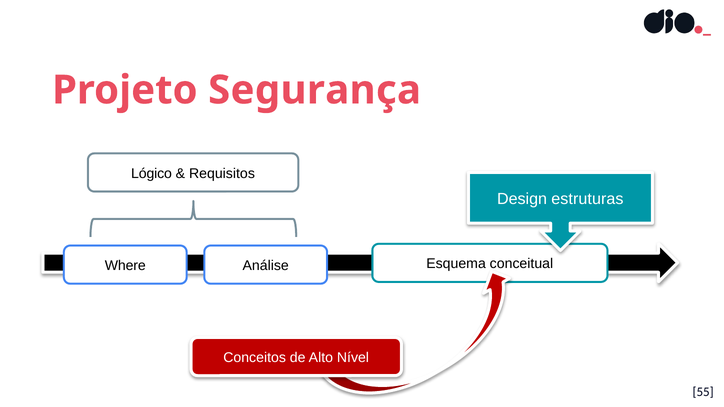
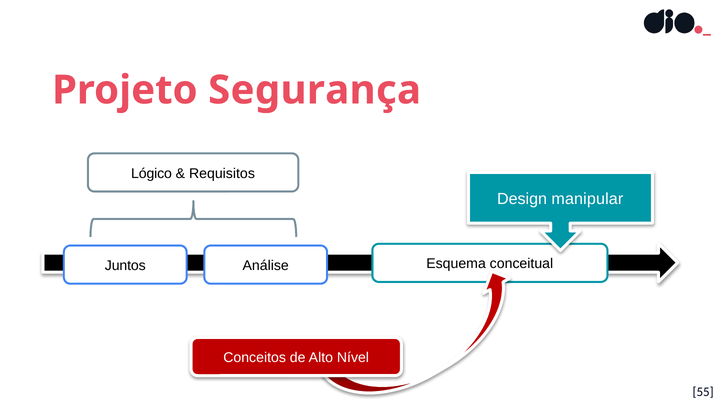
estruturas: estruturas -> manipular
Where: Where -> Juntos
